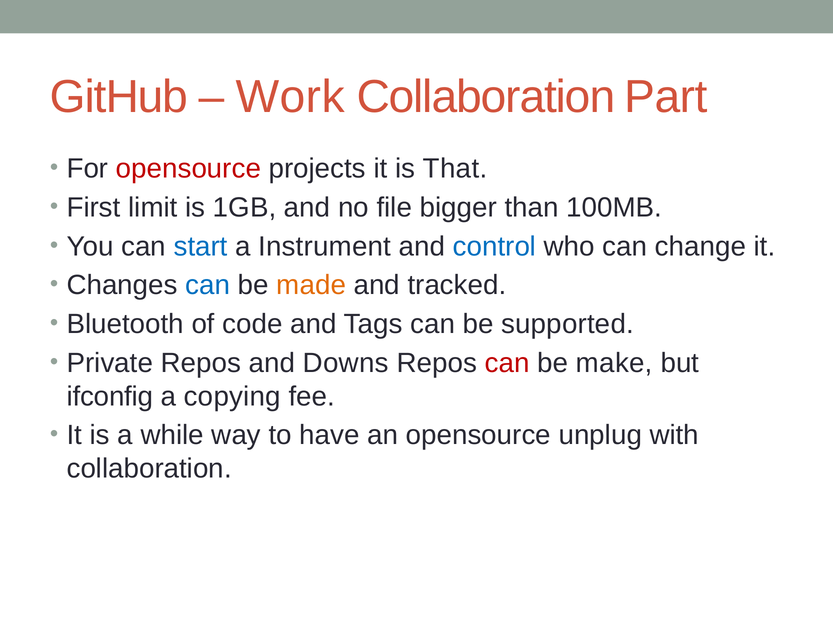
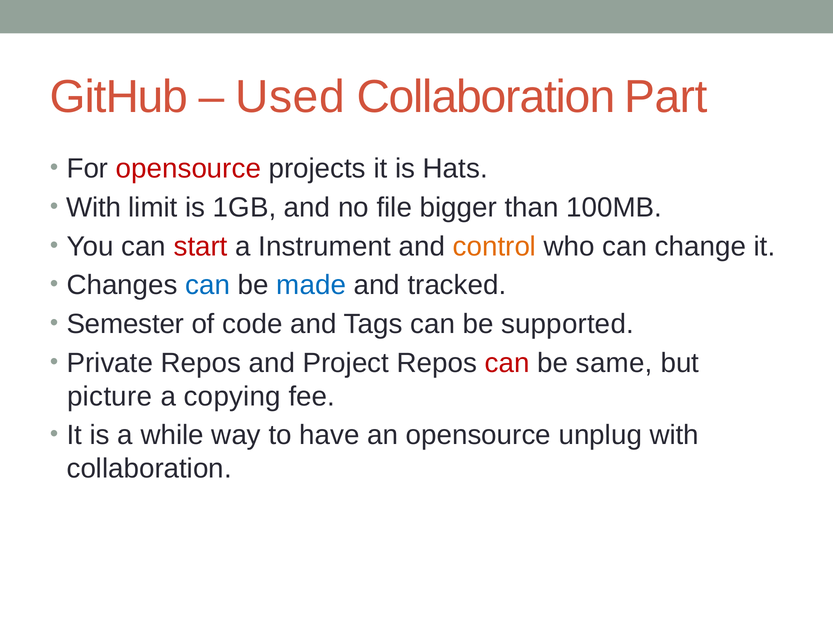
Work: Work -> Used
That: That -> Hats
First at (94, 207): First -> With
start colour: blue -> red
control colour: blue -> orange
made colour: orange -> blue
Bluetooth: Bluetooth -> Semester
Downs: Downs -> Project
make: make -> same
ifconfig: ifconfig -> picture
